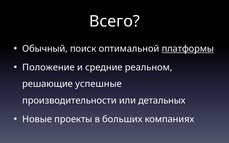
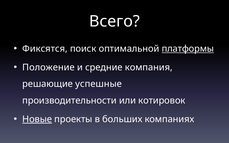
Обычный: Обычный -> Фиксятся
реальном: реальном -> компания
детальных: детальных -> котировок
Новые underline: none -> present
